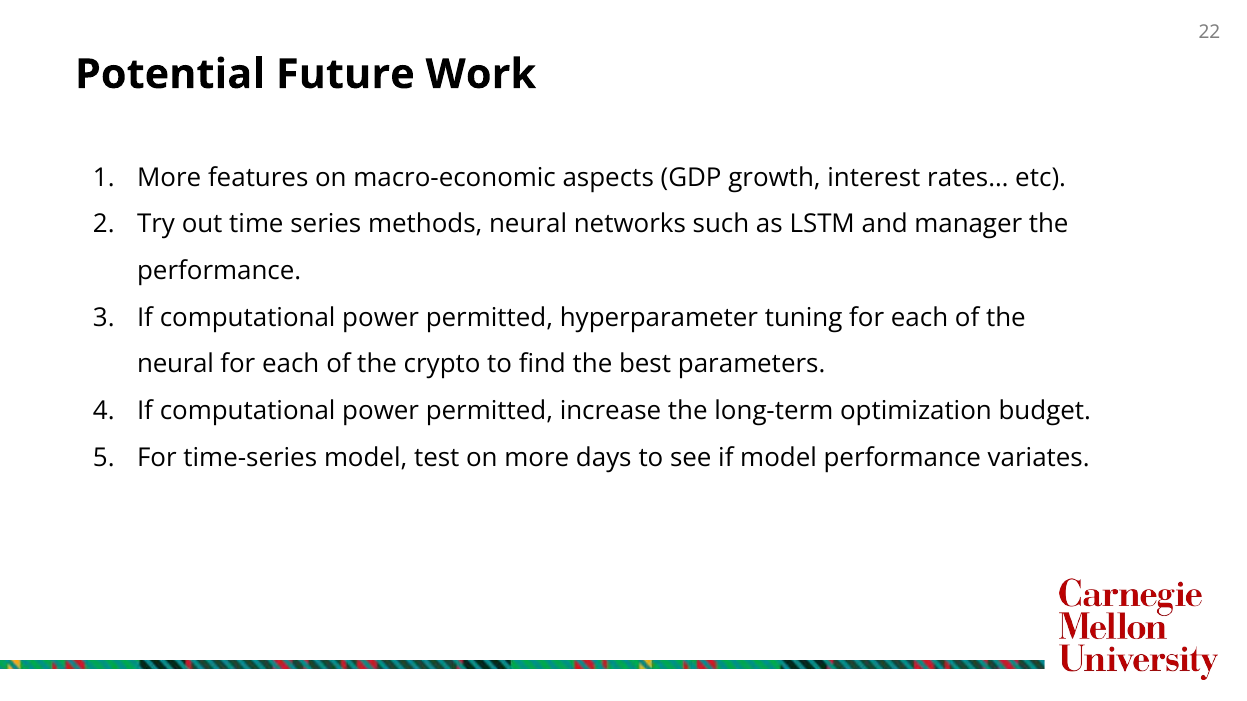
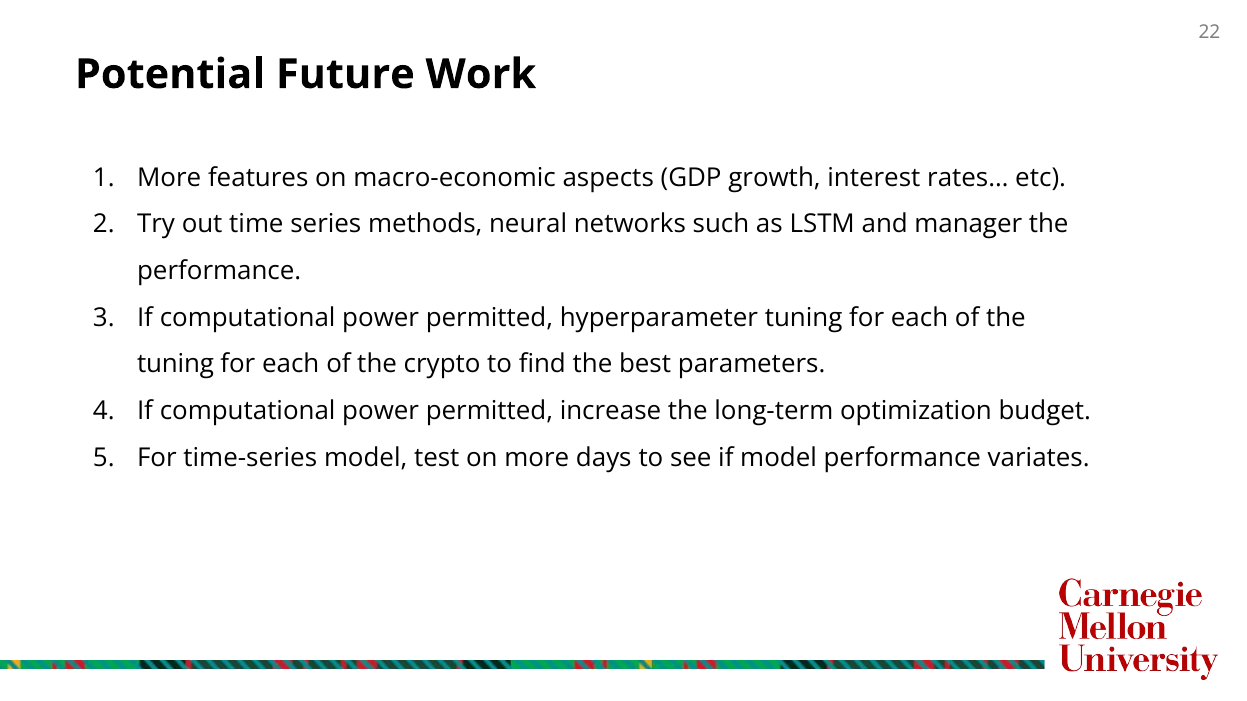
neural at (176, 365): neural -> tuning
